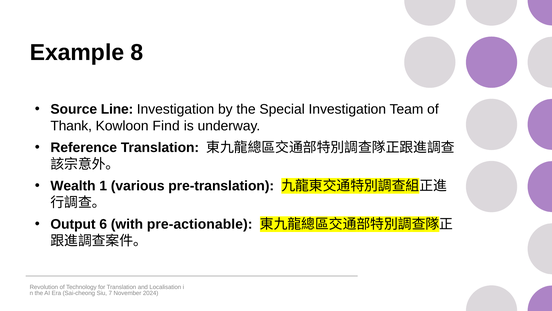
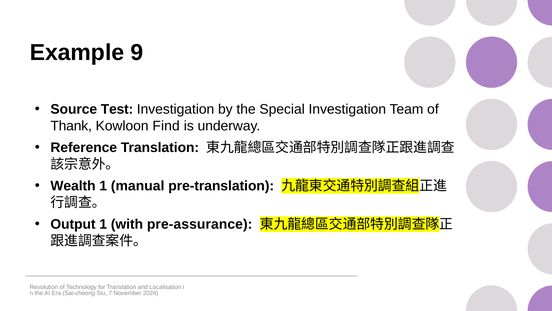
8: 8 -> 9
Line: Line -> Test
various: various -> manual
Output 6: 6 -> 1
pre-actionable: pre-actionable -> pre-assurance
